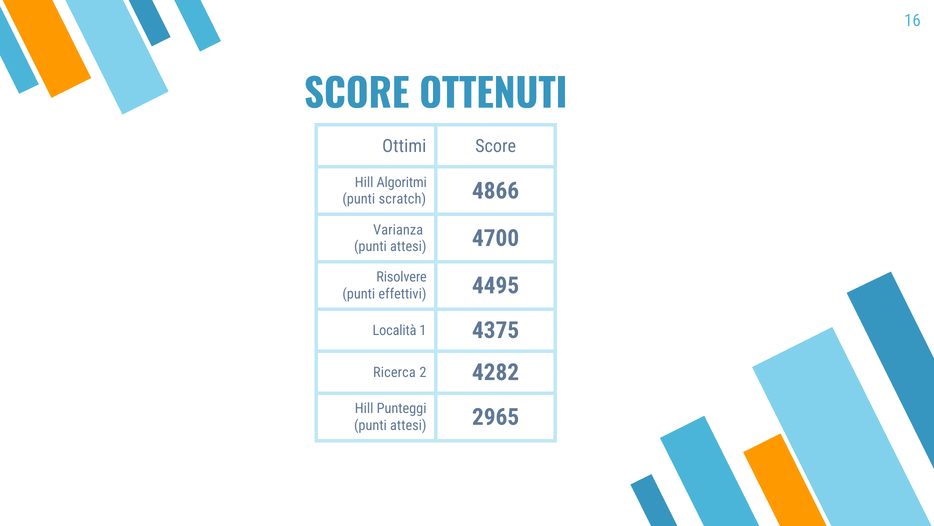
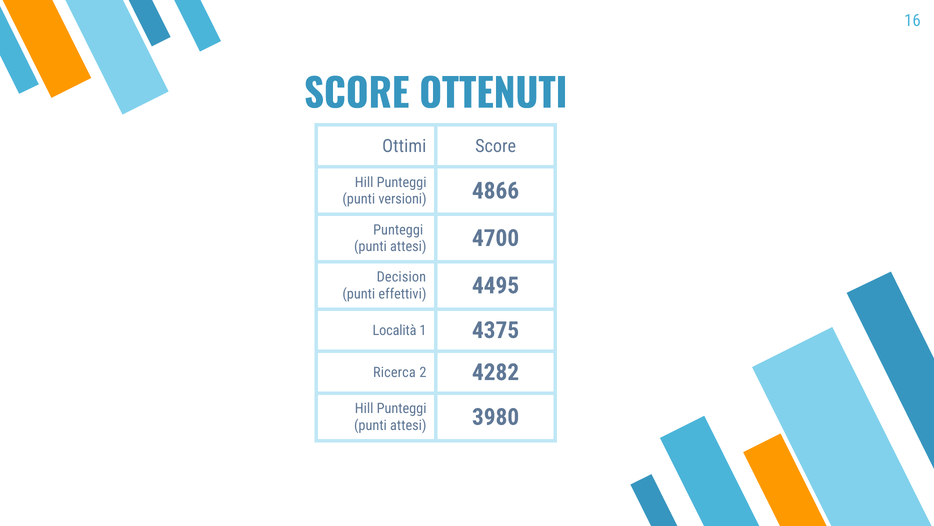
Algoritmi at (402, 182): Algoritmi -> Punteggi
scratch: scratch -> versioni
Varianza at (398, 230): Varianza -> Punteggi
Risolvere: Risolvere -> Decision
2965: 2965 -> 3980
